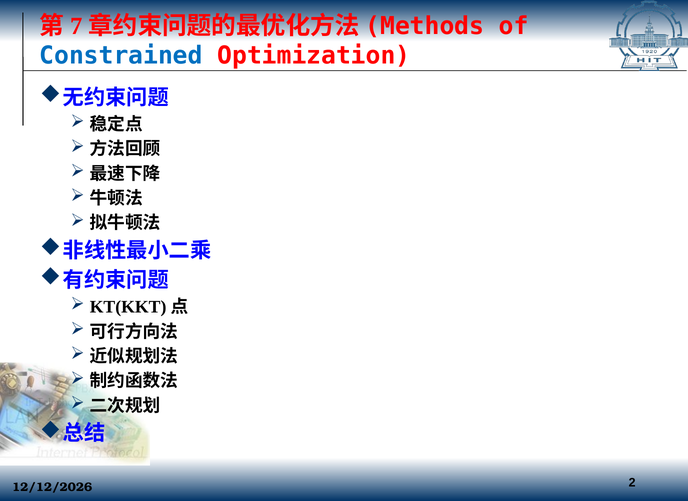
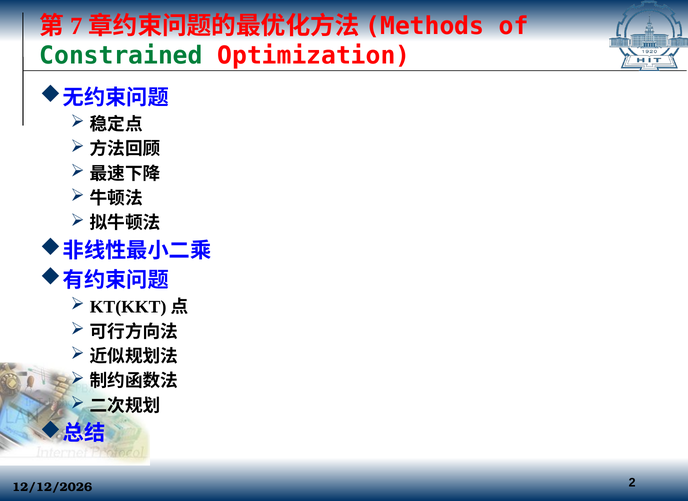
Constrained colour: blue -> green
